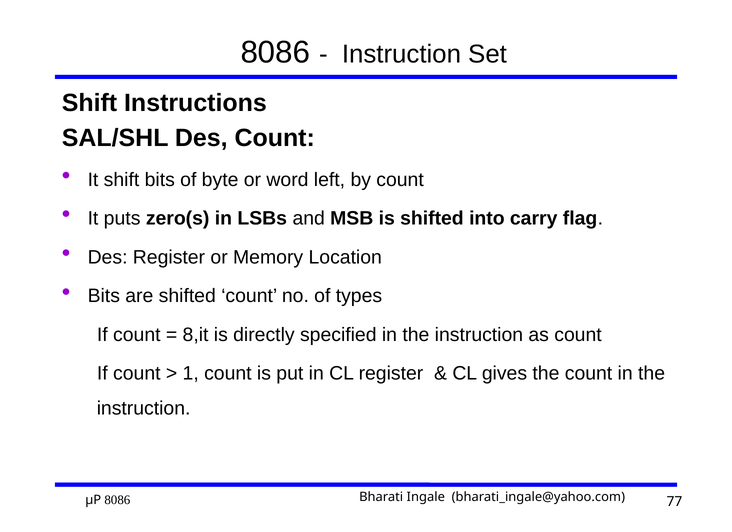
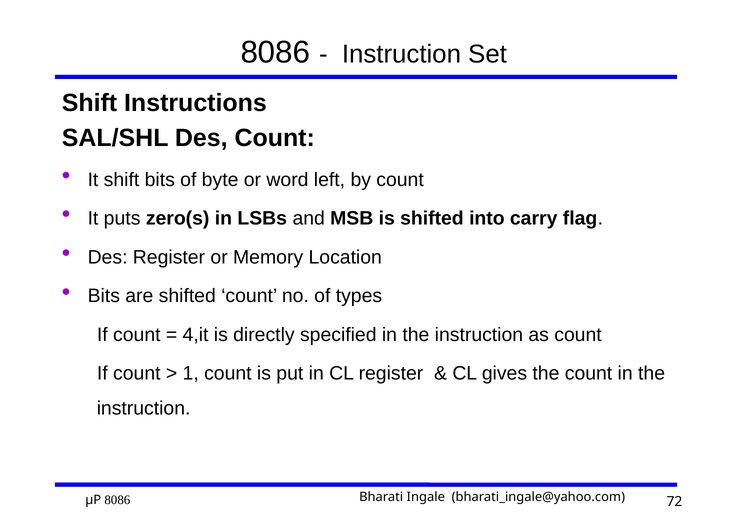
8,it: 8,it -> 4,it
77: 77 -> 72
